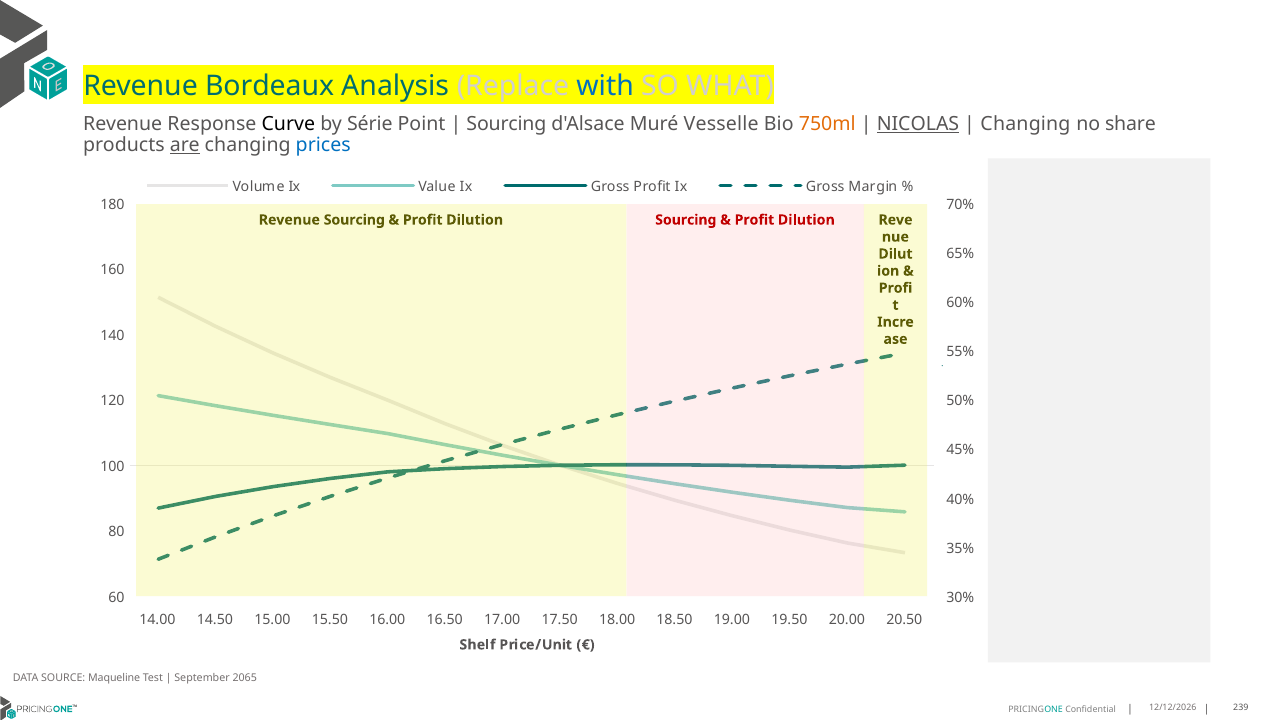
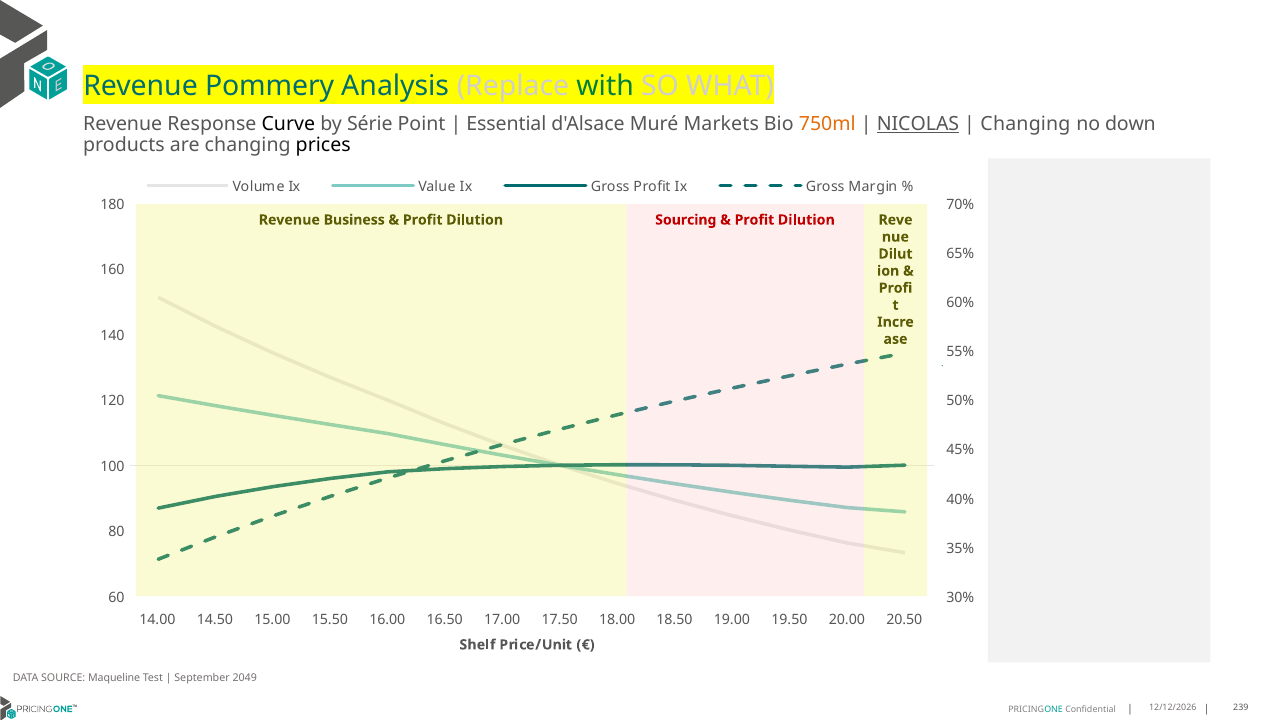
Bordeaux: Bordeaux -> Pommery
with colour: blue -> green
Sourcing at (506, 124): Sourcing -> Essential
Vesselle: Vesselle -> Markets
share: share -> down
are underline: present -> none
prices colour: blue -> black
Revenue Sourcing: Sourcing -> Business
2065: 2065 -> 2049
